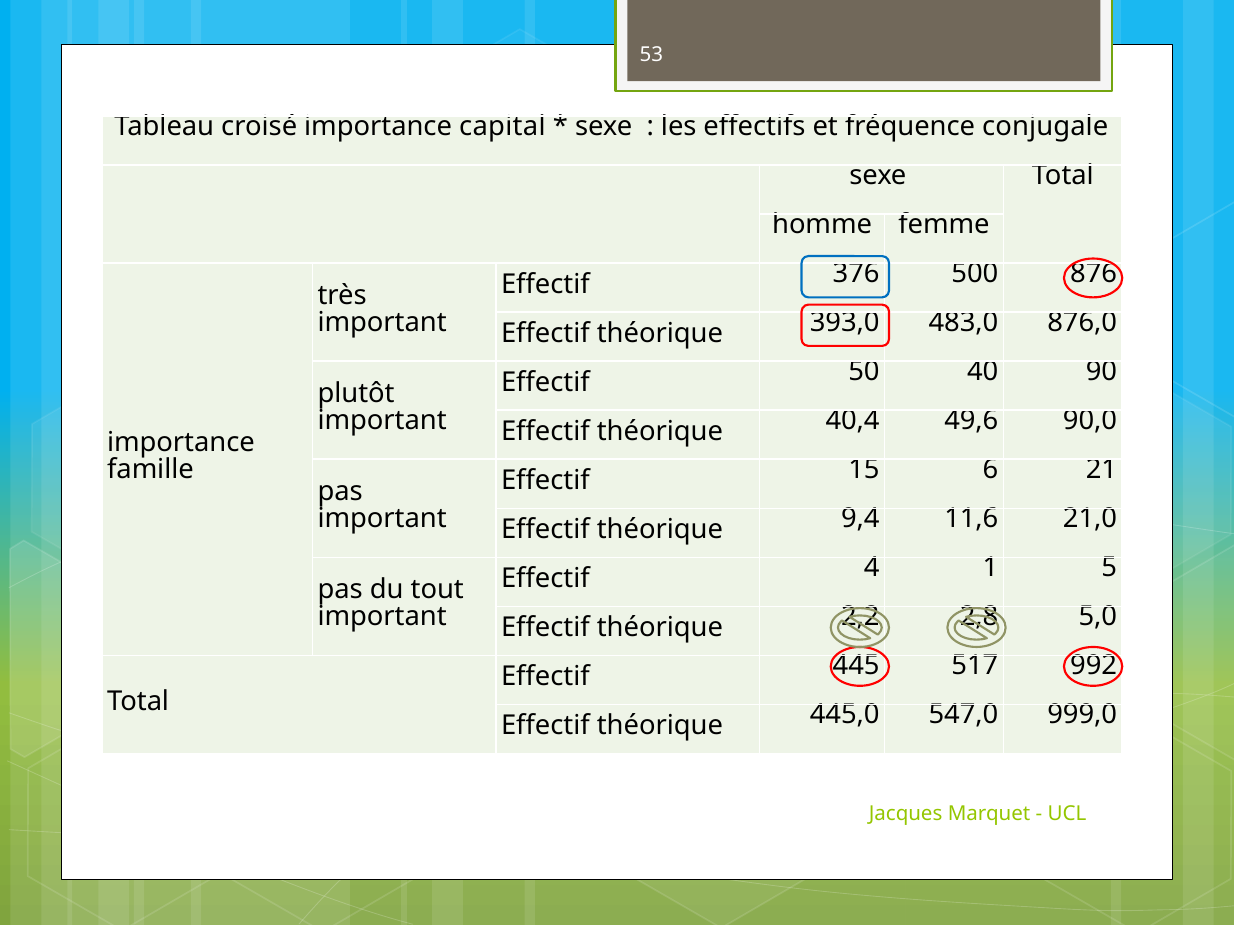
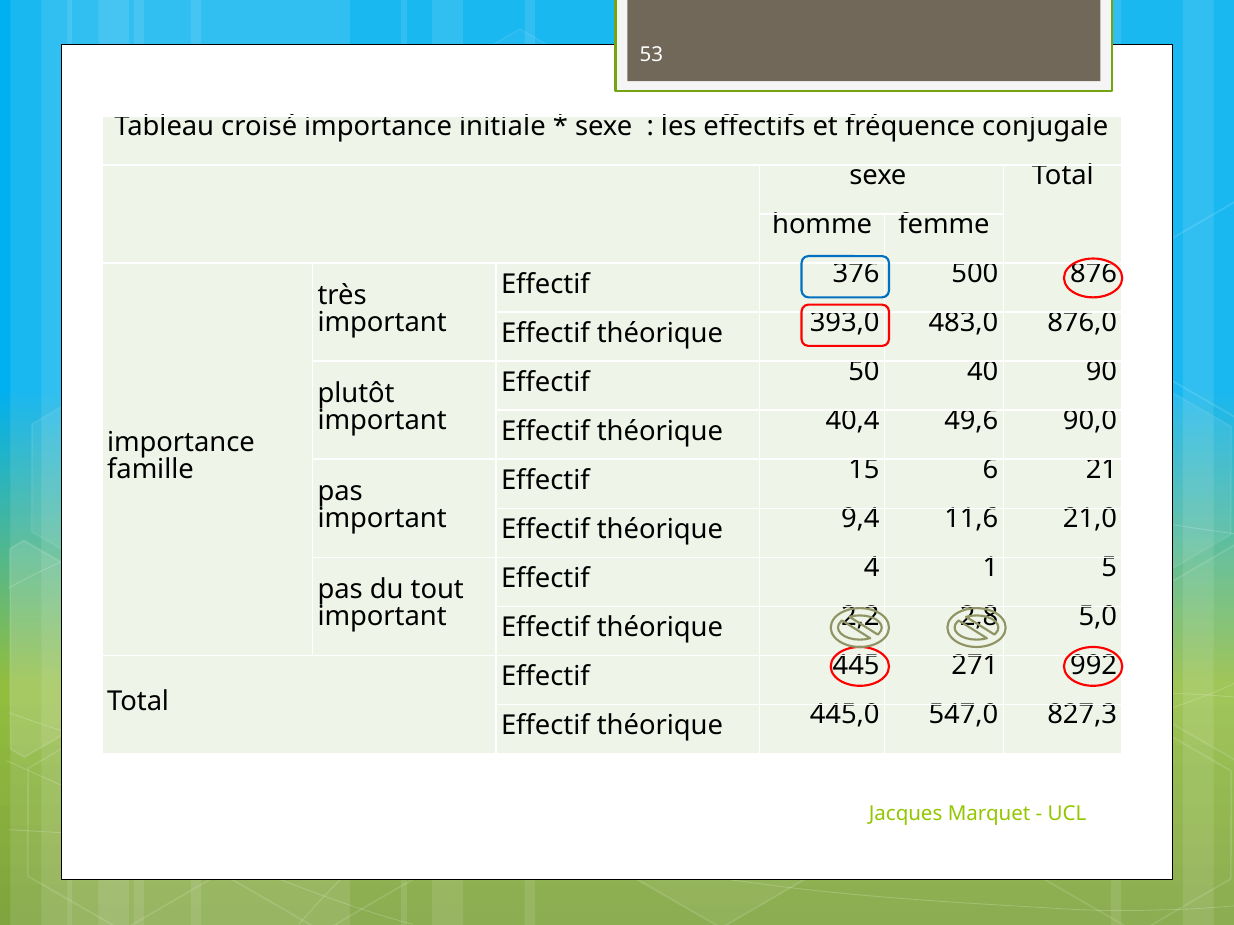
capital: capital -> initiale
517: 517 -> 271
999,0: 999,0 -> 827,3
